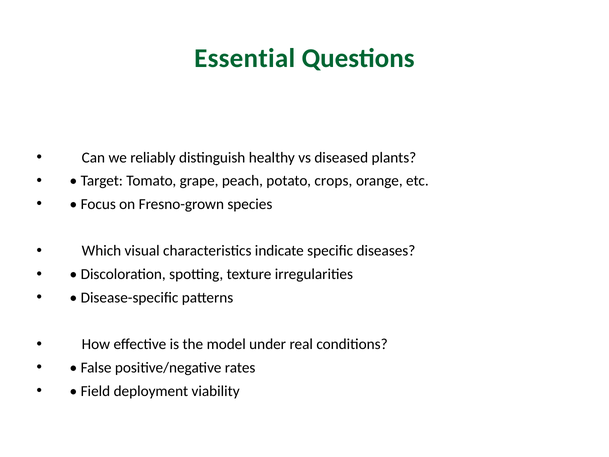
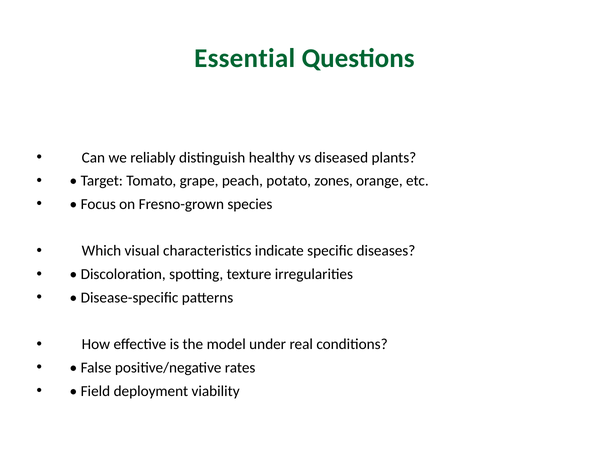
crops: crops -> zones
